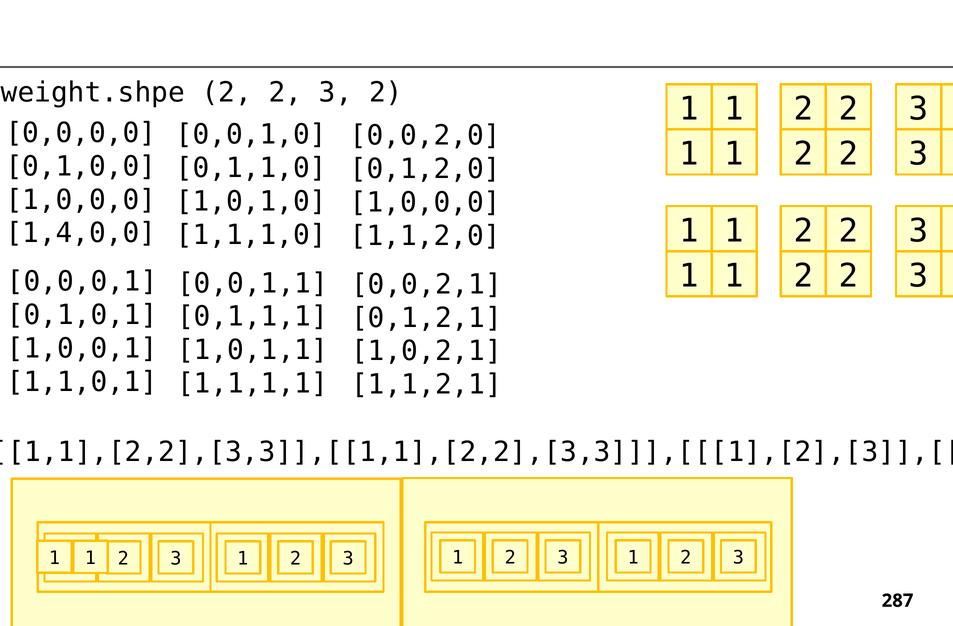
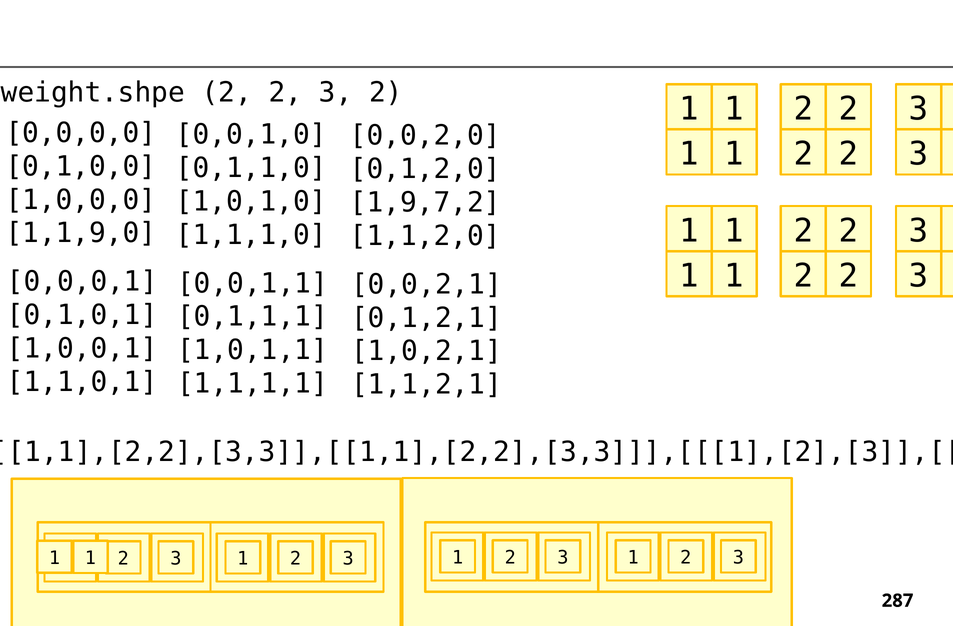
1,0,0,0 at (425, 203): 1,0,0,0 -> 1,9,7,2
1,4,0,0: 1,4,0,0 -> 1,1,9,0
